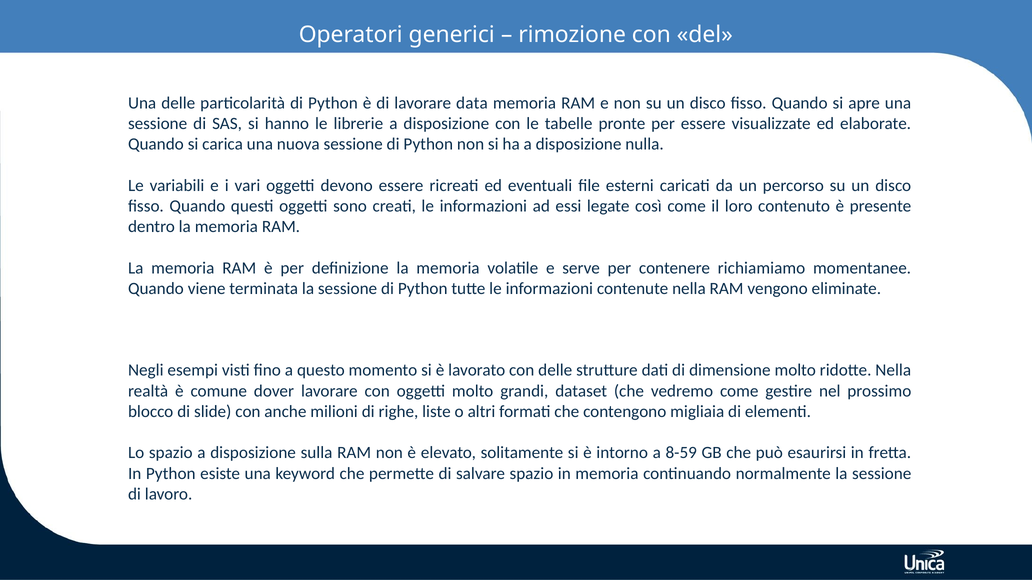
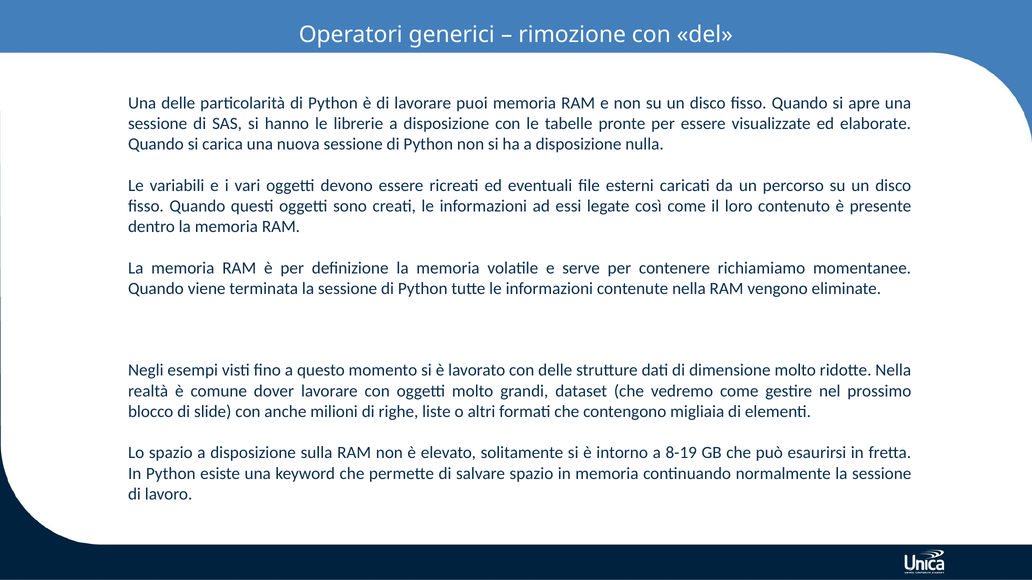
data: data -> puoi
8-59: 8-59 -> 8-19
